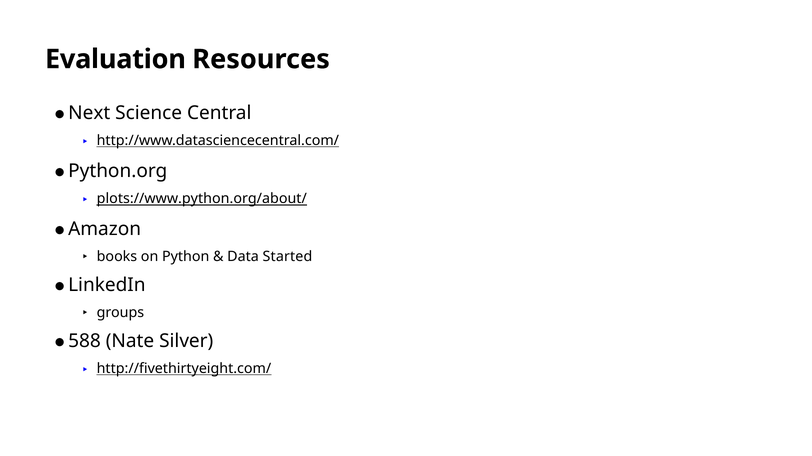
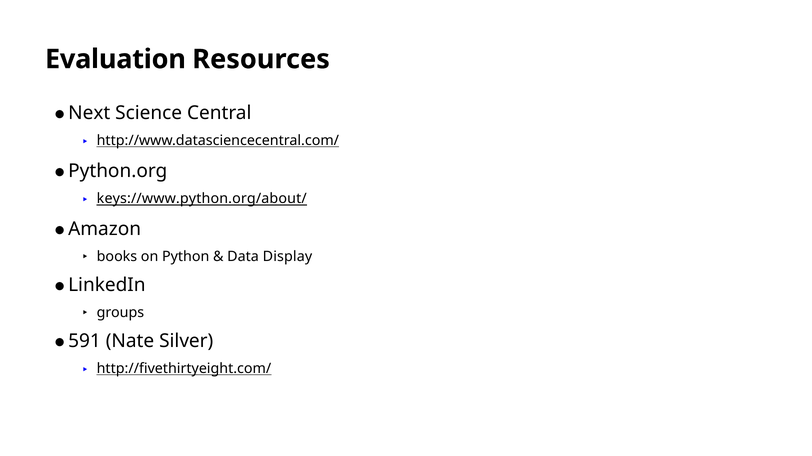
plots://www.python.org/about/: plots://www.python.org/about/ -> keys://www.python.org/about/
Started: Started -> Display
588: 588 -> 591
